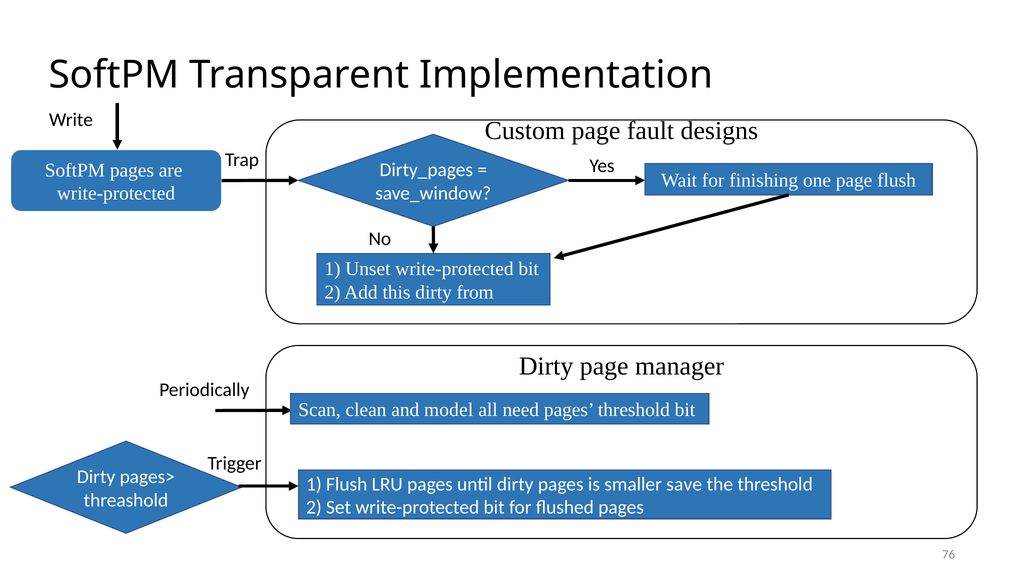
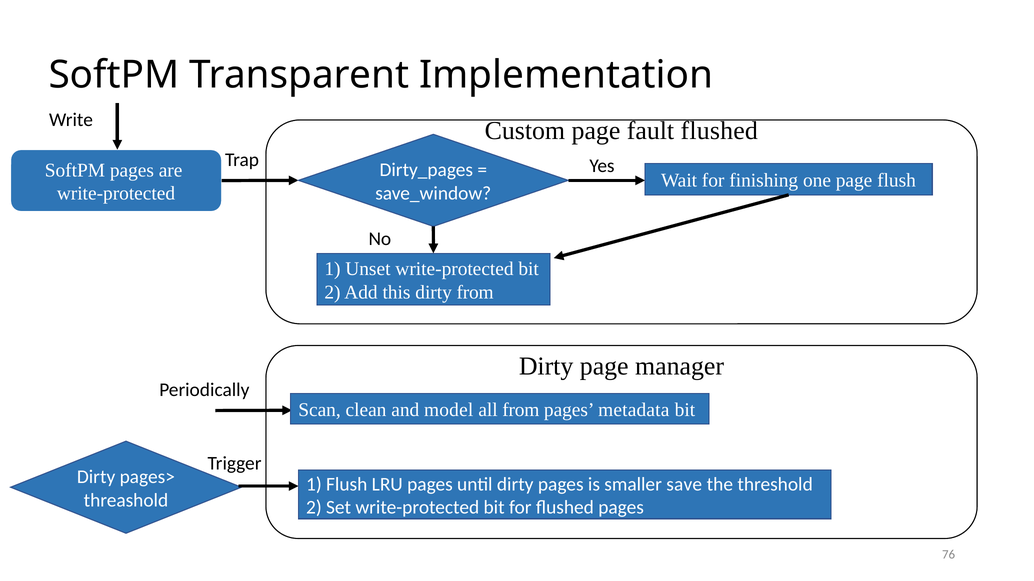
fault designs: designs -> flushed
all need: need -> from
pages threshold: threshold -> metadata
